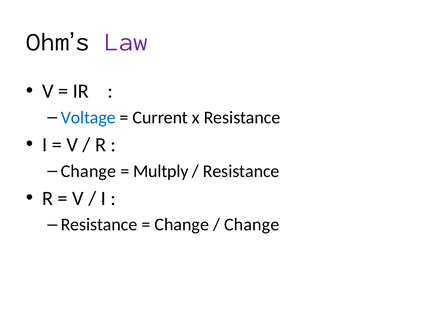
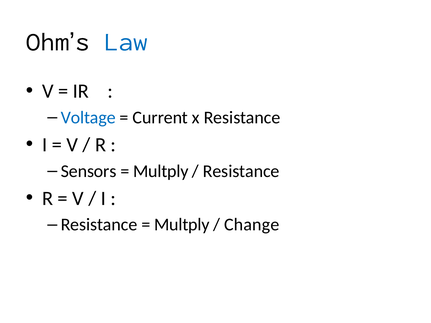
Law colour: purple -> blue
Change at (89, 171): Change -> Sensors
Change at (182, 225): Change -> Multply
